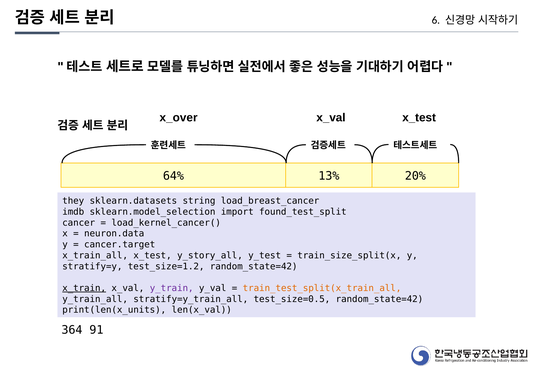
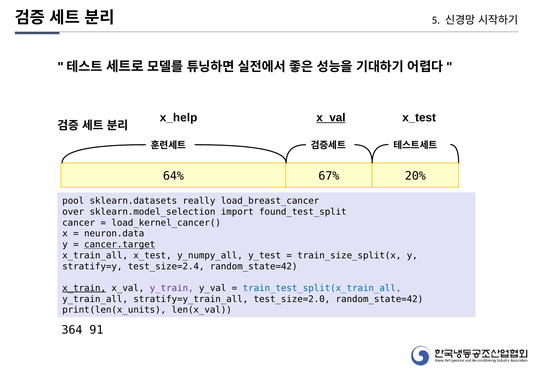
6: 6 -> 5
x_over: x_over -> x_help
x_val at (331, 118) underline: none -> present
13%: 13% -> 67%
they: they -> pool
string: string -> really
imdb: imdb -> over
cancer.target underline: none -> present
y_story_all: y_story_all -> y_numpy_all
test_size=1.2: test_size=1.2 -> test_size=2.4
train_test_split(x_train_all colour: orange -> blue
test_size=0.5: test_size=0.5 -> test_size=2.0
